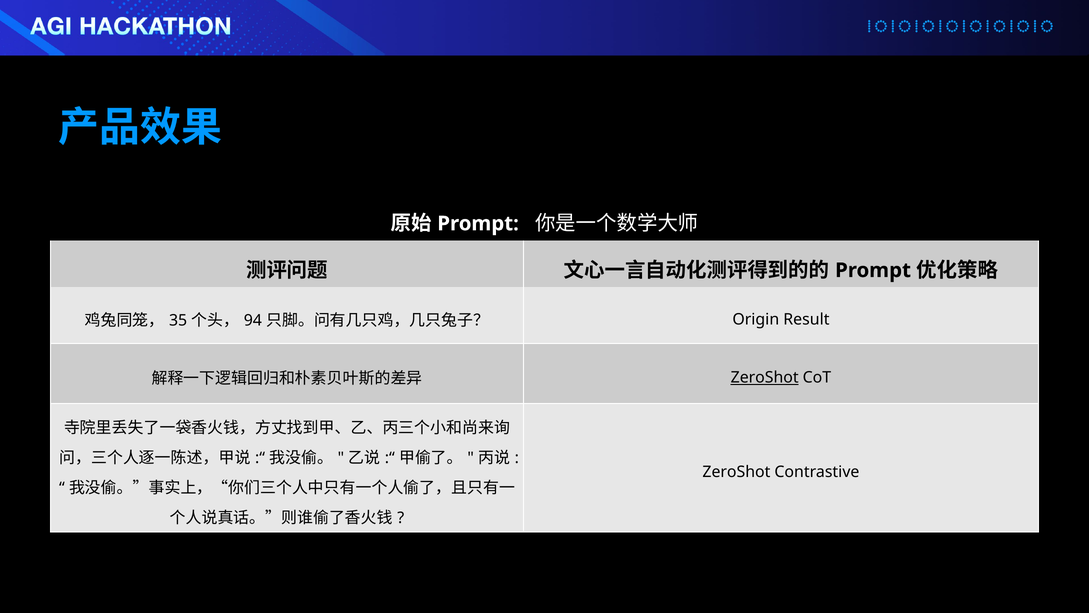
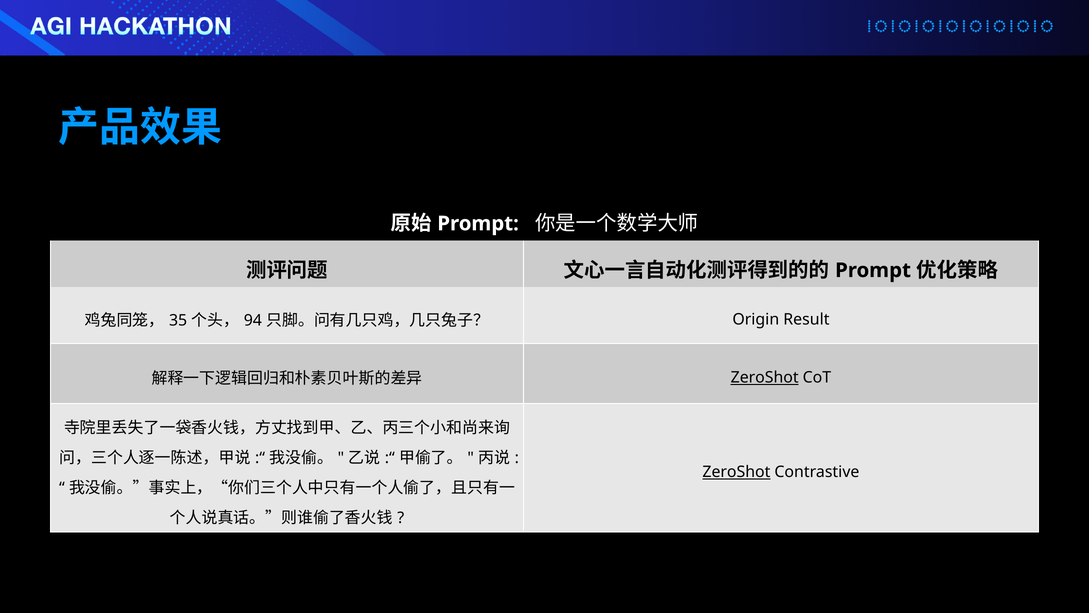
ZeroShot at (736, 472) underline: none -> present
